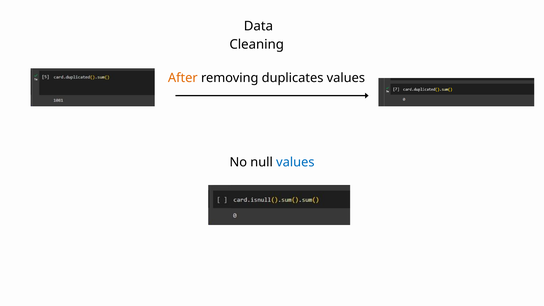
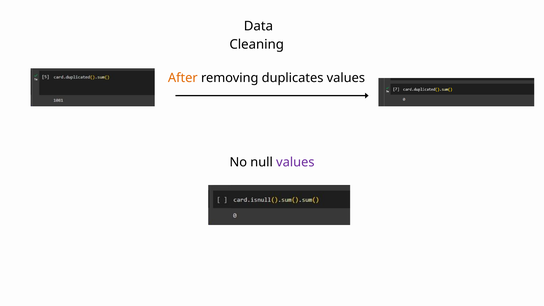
values at (295, 162) colour: blue -> purple
